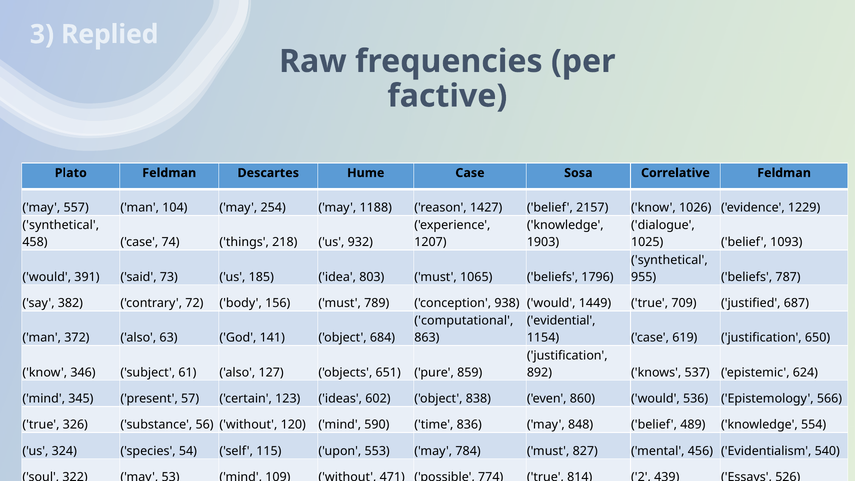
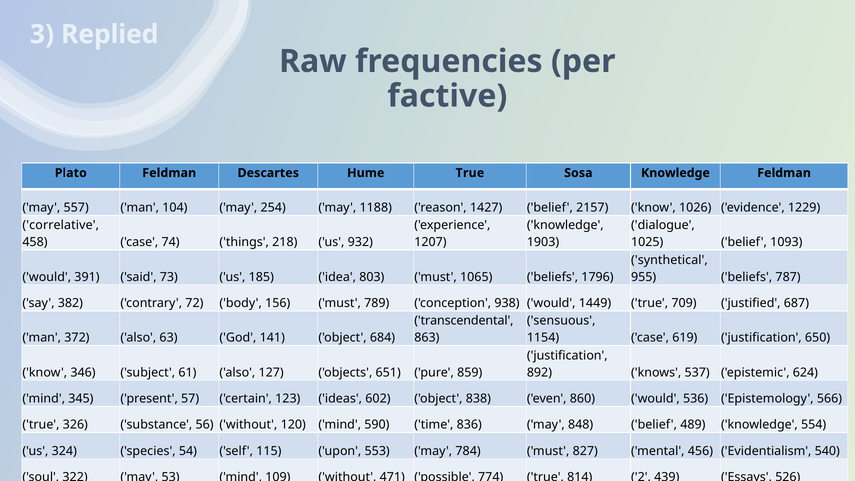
Hume Case: Case -> True
Sosa Correlative: Correlative -> Knowledge
synthetical at (61, 225): synthetical -> correlative
computational: computational -> transcendental
evidential: evidential -> sensuous
